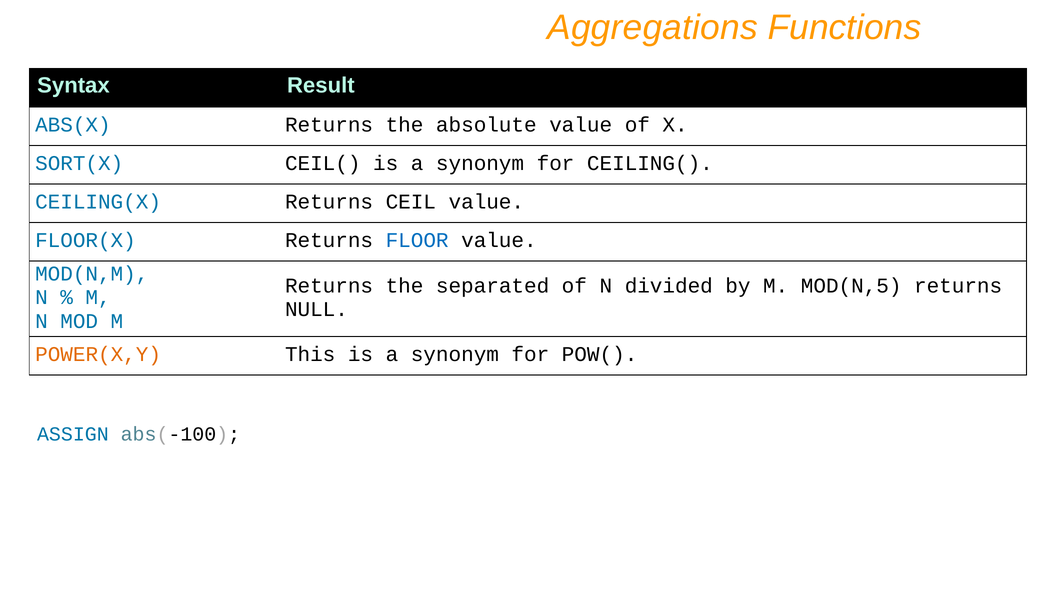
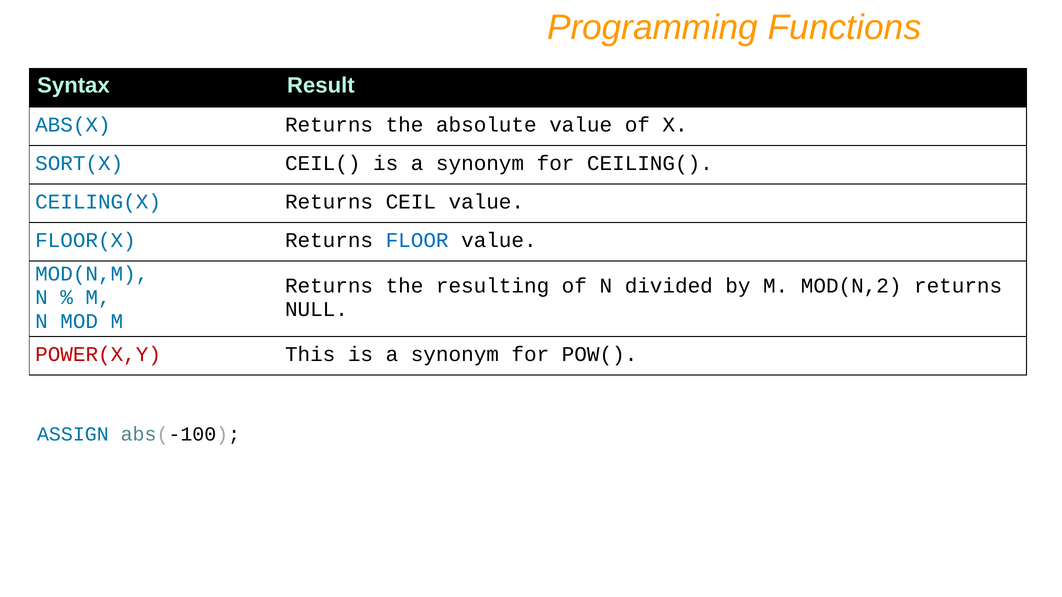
Aggregations: Aggregations -> Programming
separated: separated -> resulting
MOD(N,5: MOD(N,5 -> MOD(N,2
POWER(X,Y colour: orange -> red
